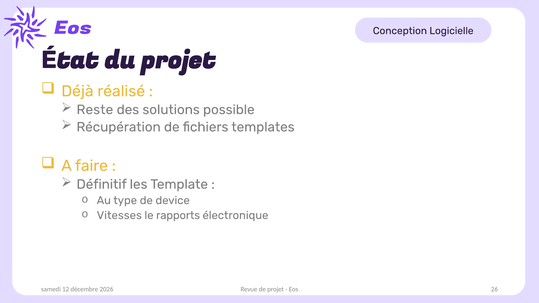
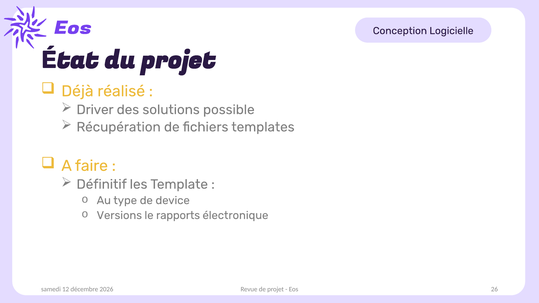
Reste: Reste -> Driver
Vitesses: Vitesses -> Versions
